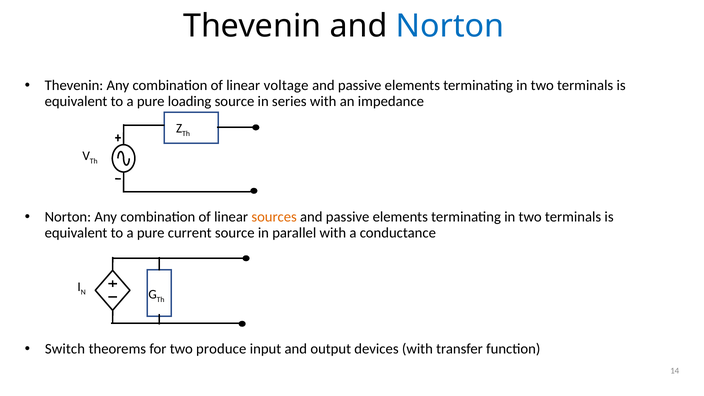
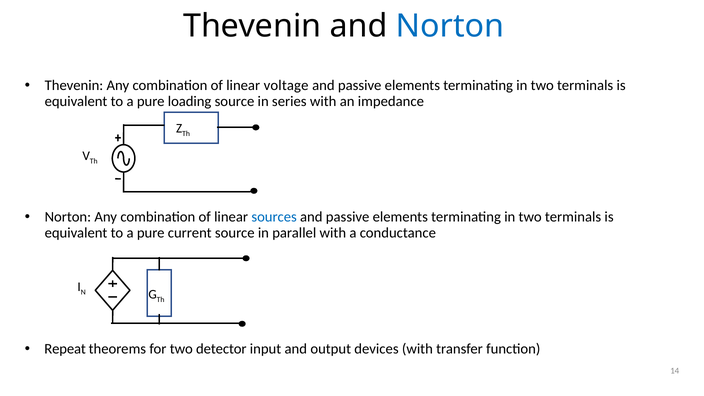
sources colour: orange -> blue
Switch: Switch -> Repeat
produce: produce -> detector
